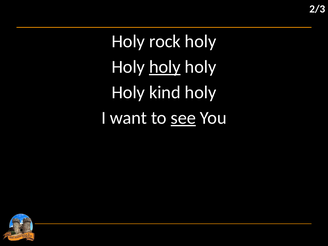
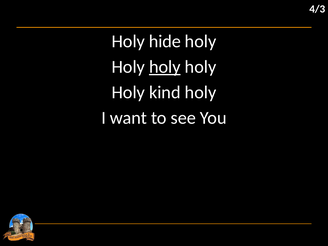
2/3: 2/3 -> 4/3
rock: rock -> hide
see underline: present -> none
